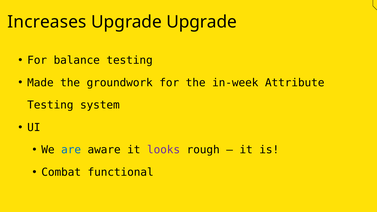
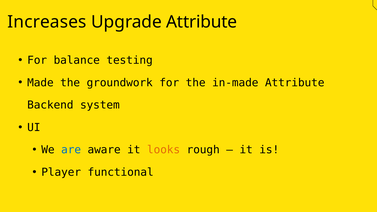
Upgrade Upgrade: Upgrade -> Attribute
in-week: in-week -> in-made
Testing at (50, 105): Testing -> Backend
looks colour: purple -> orange
Combat: Combat -> Player
